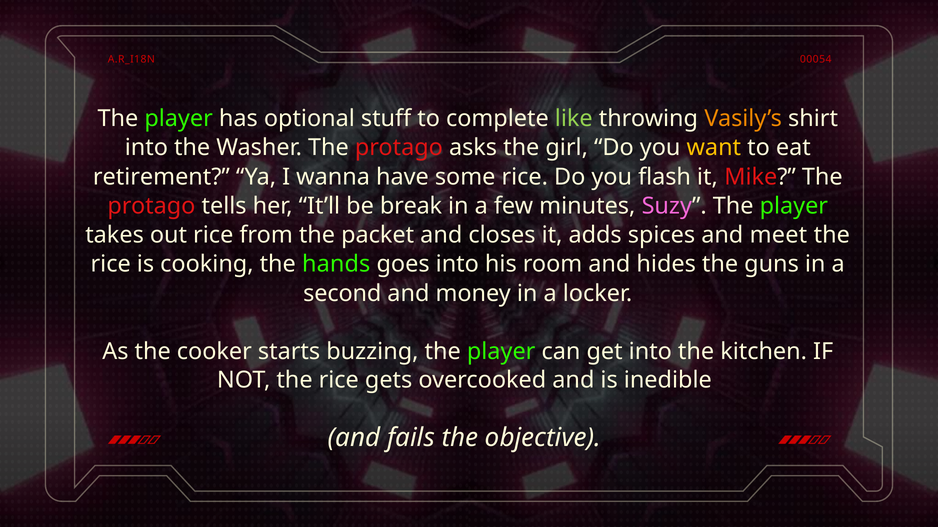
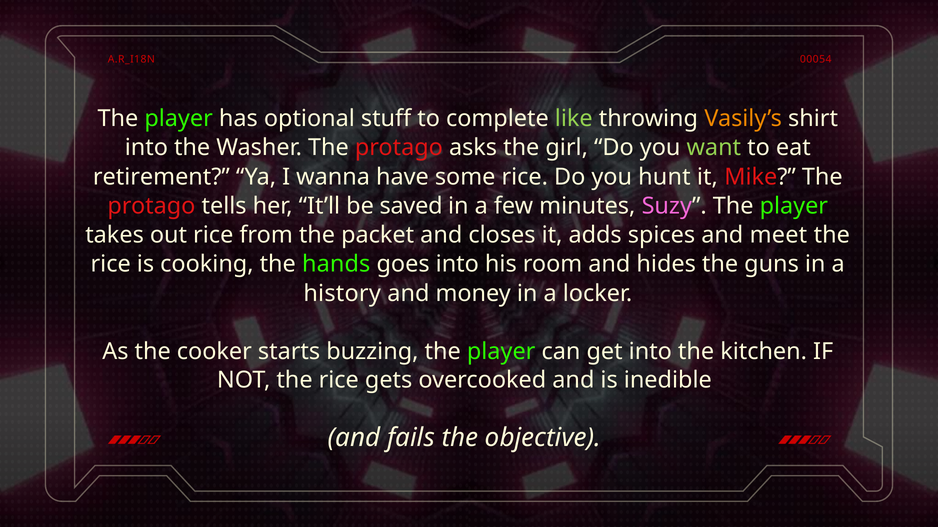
want colour: yellow -> light green
flash: flash -> hunt
break: break -> saved
second: second -> history
